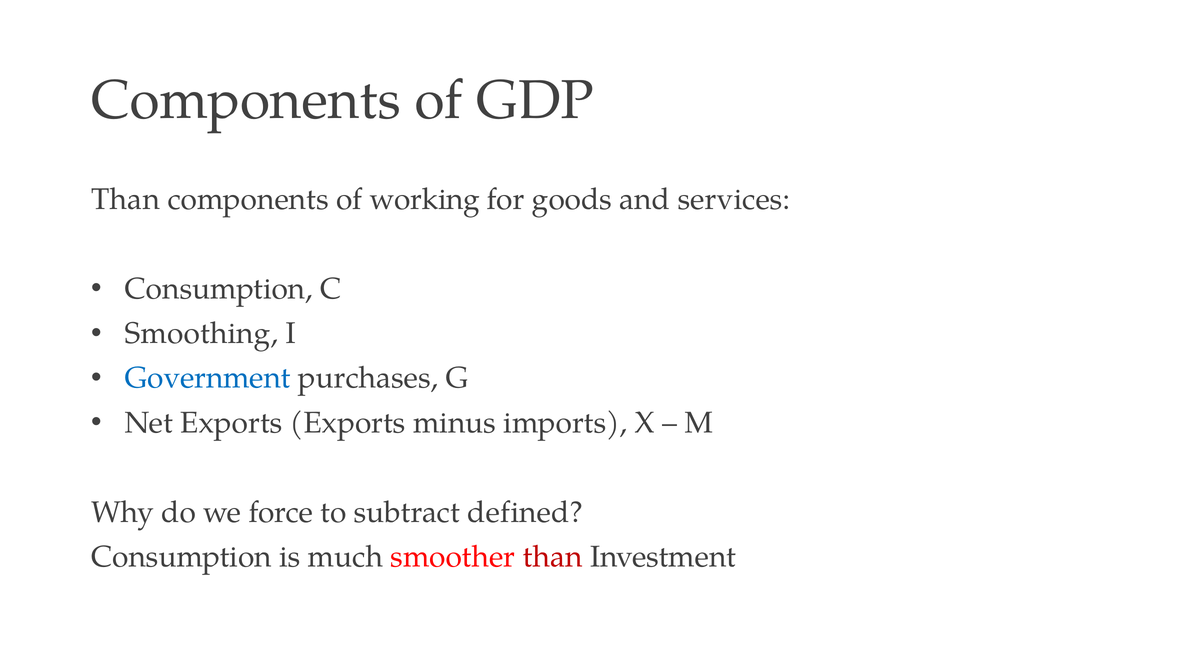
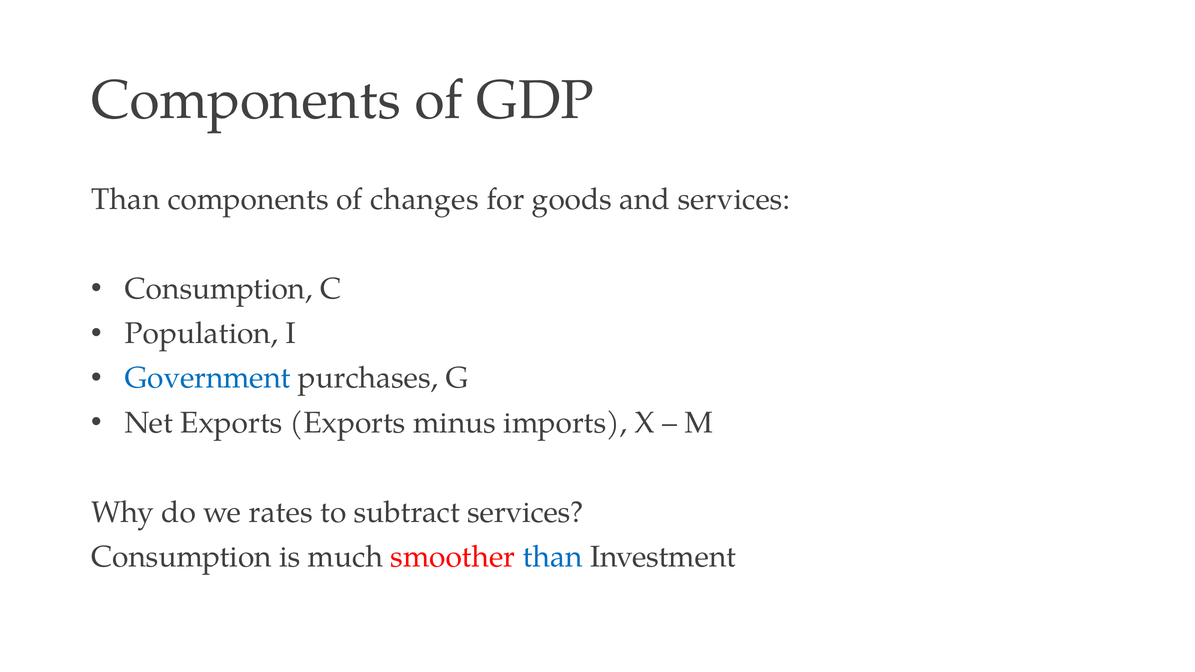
working: working -> changes
Smoothing: Smoothing -> Population
force: force -> rates
subtract defined: defined -> services
than at (553, 557) colour: red -> blue
